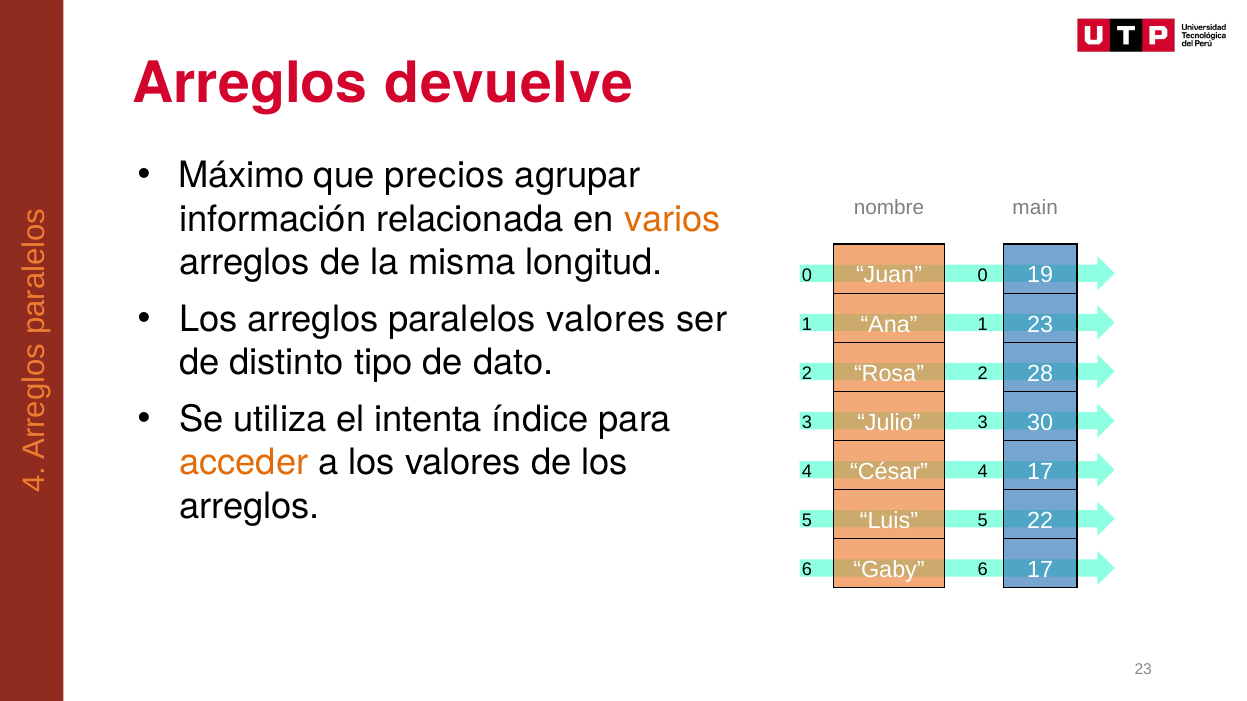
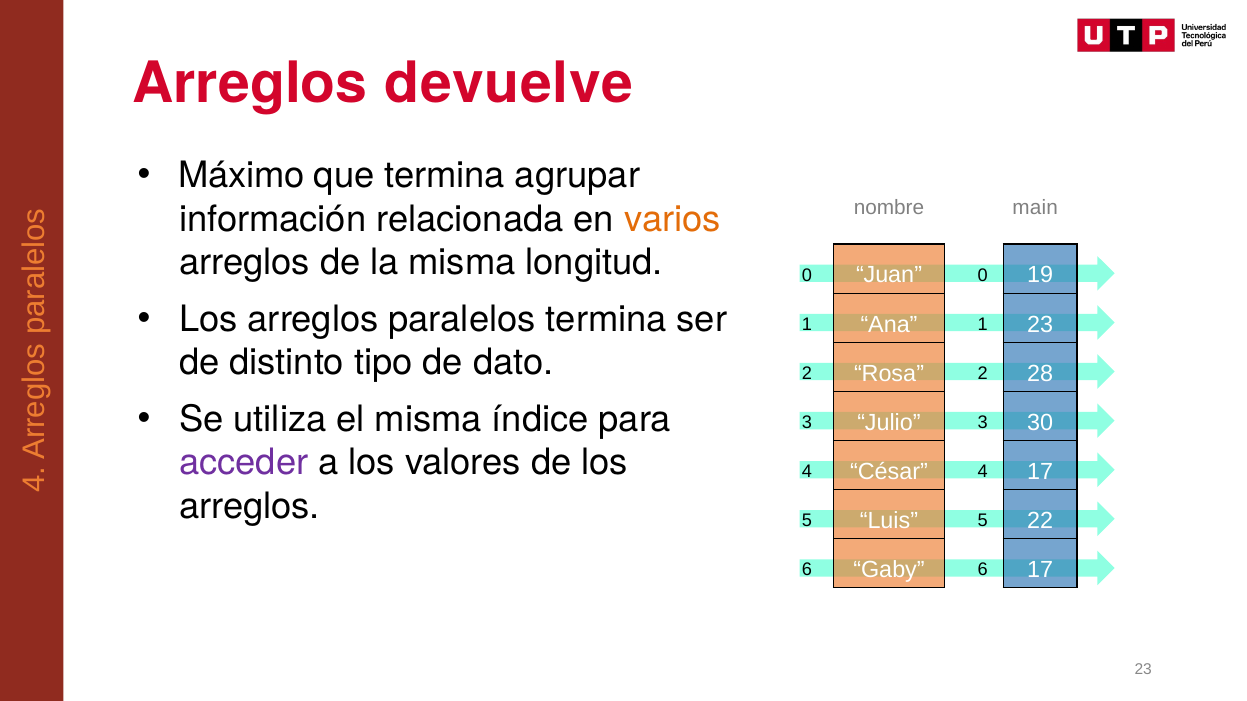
que precios: precios -> termina
paralelos valores: valores -> termina
el intenta: intenta -> misma
acceder colour: orange -> purple
